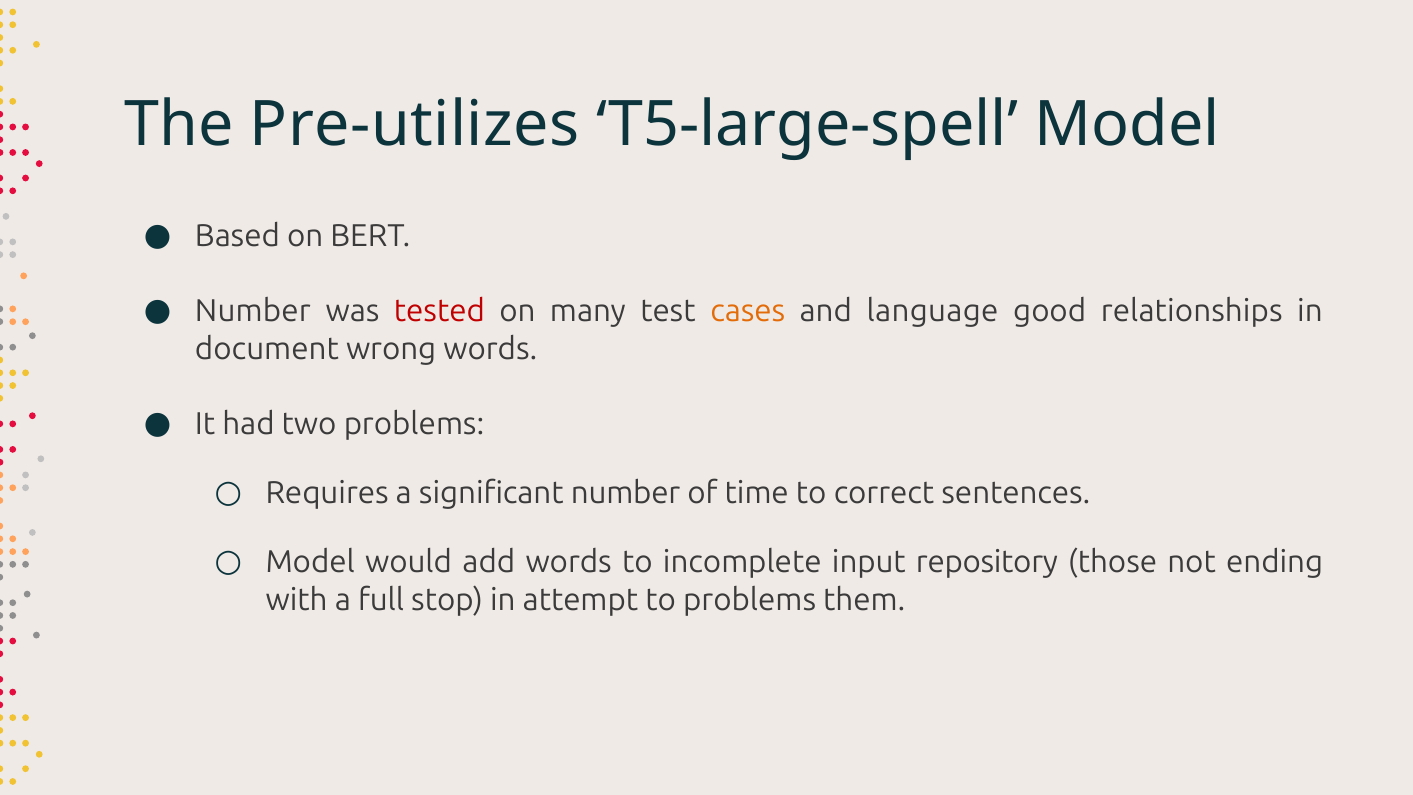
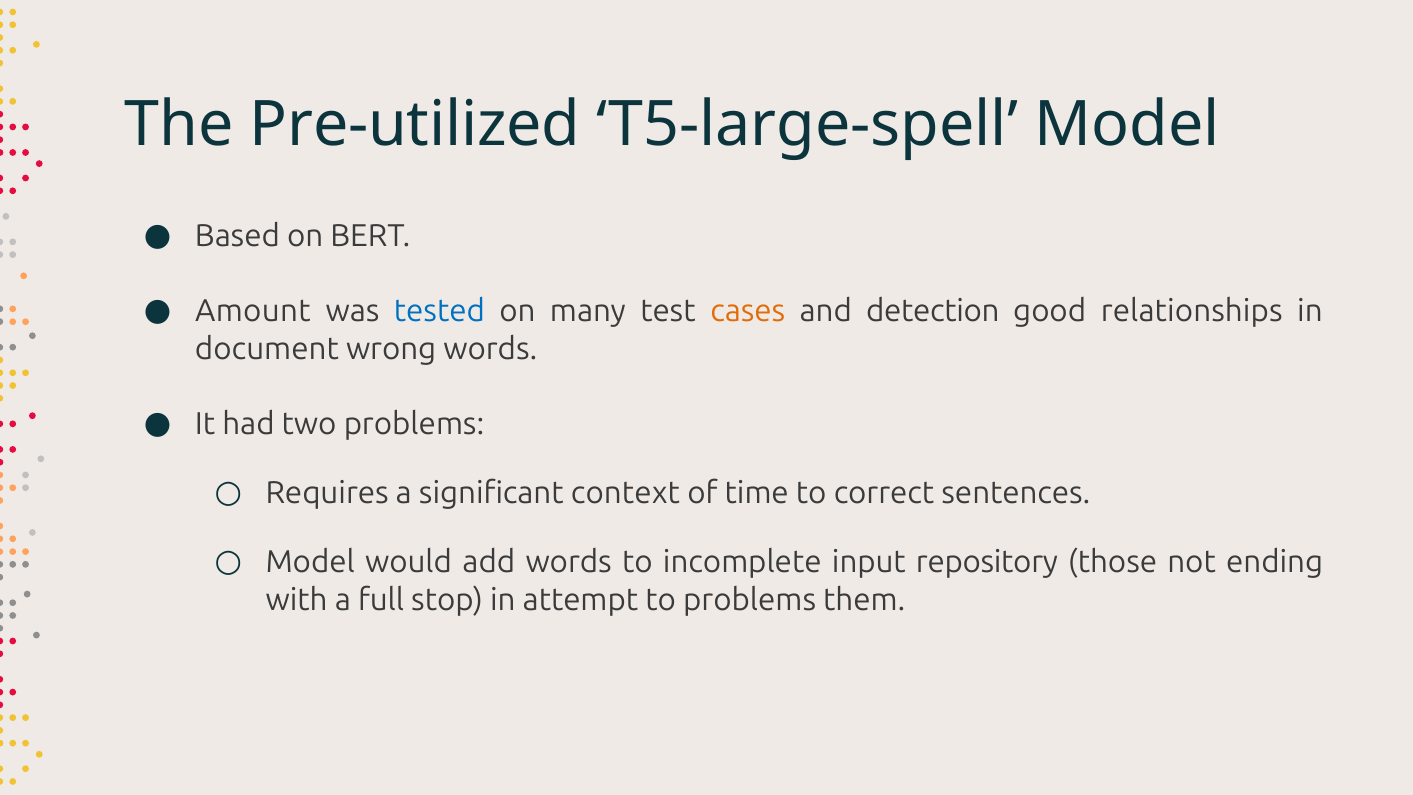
Pre-utilizes: Pre-utilizes -> Pre-utilized
Number at (253, 311): Number -> Amount
tested colour: red -> blue
language: language -> detection
significant number: number -> context
